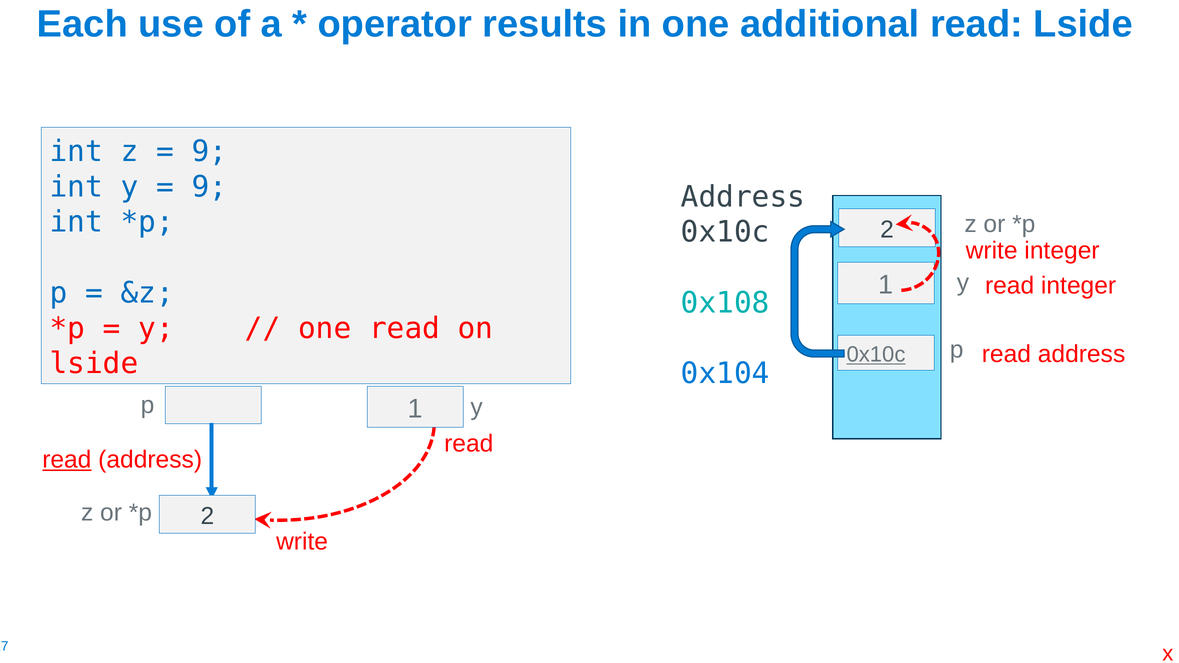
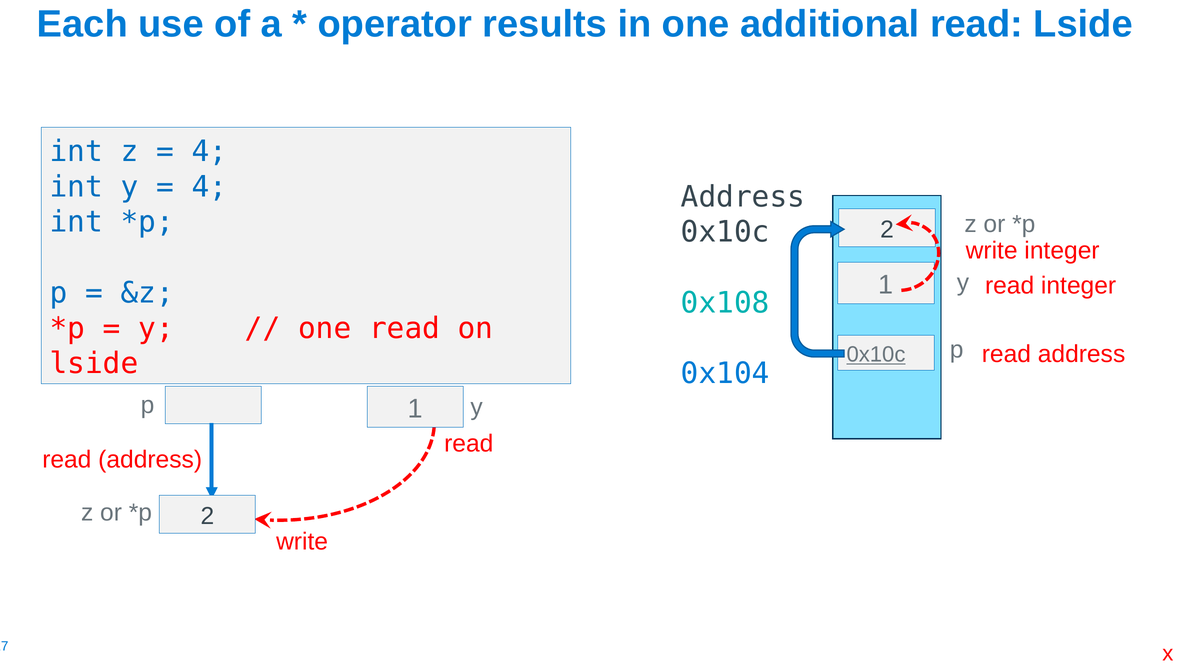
9 at (209, 152): 9 -> 4
9 at (209, 187): 9 -> 4
read at (67, 460) underline: present -> none
